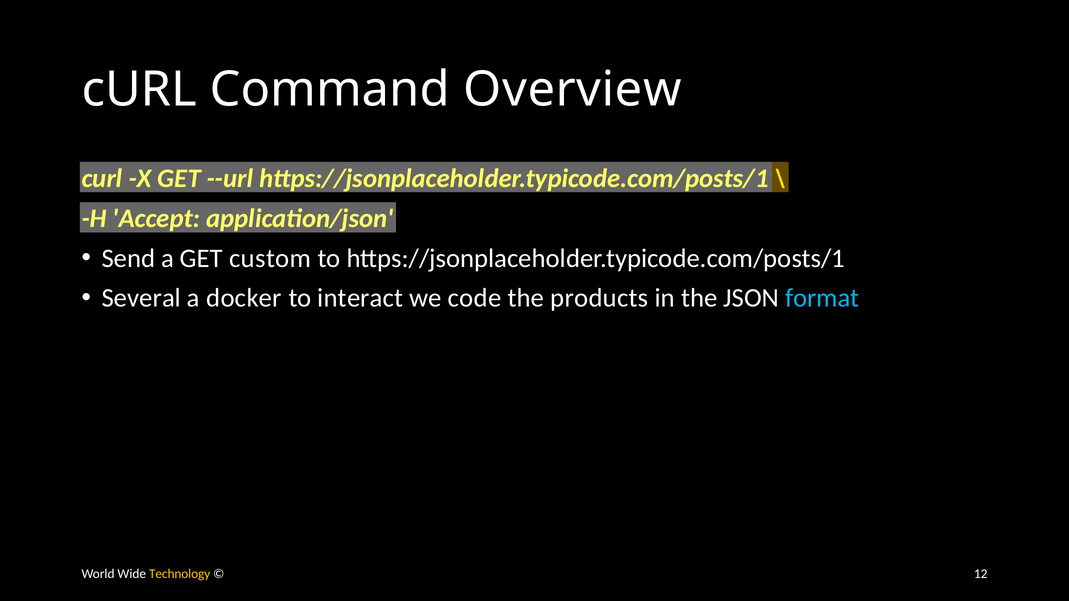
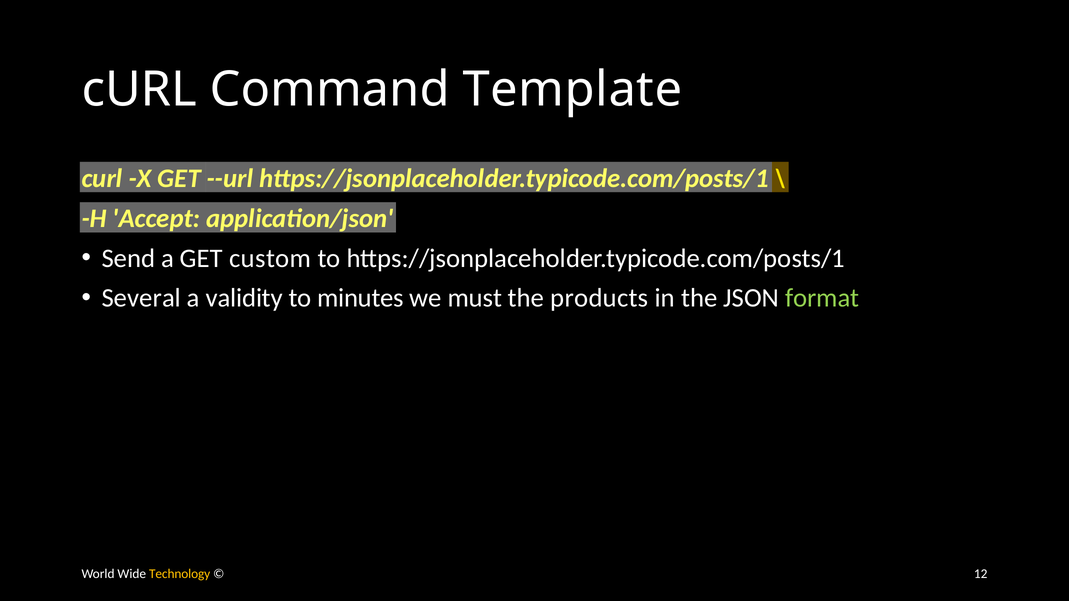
Overview: Overview -> Template
docker: docker -> validity
interact: interact -> minutes
code: code -> must
format colour: light blue -> light green
